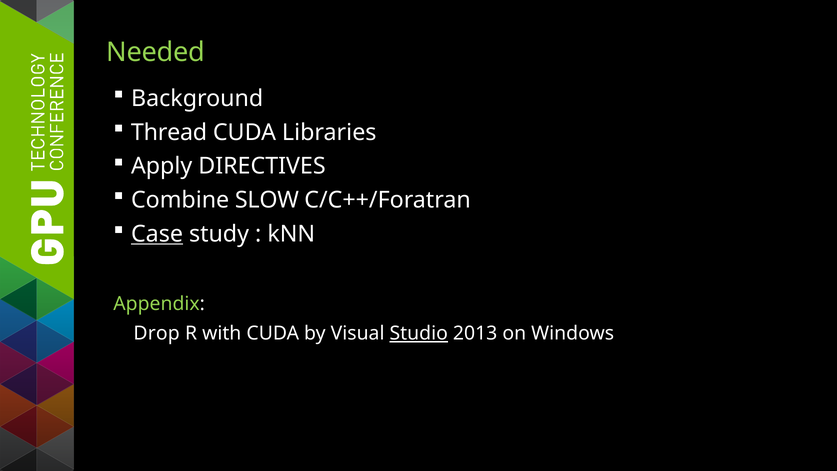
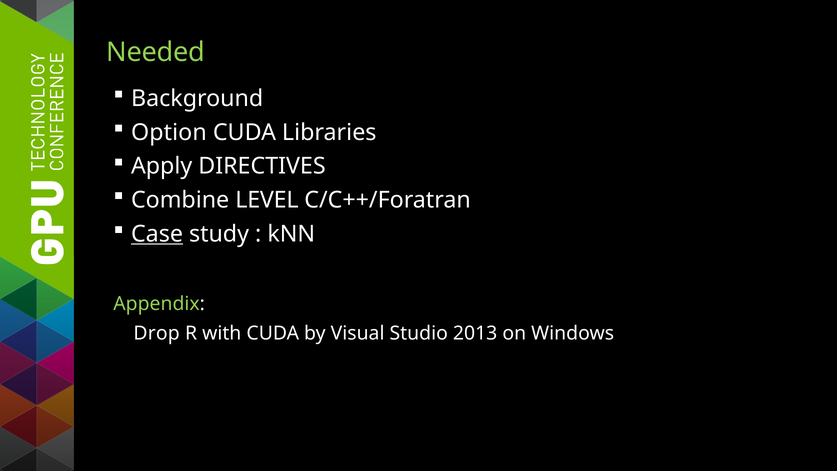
Thread: Thread -> Option
SLOW: SLOW -> LEVEL
Studio underline: present -> none
